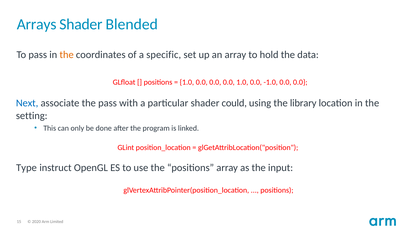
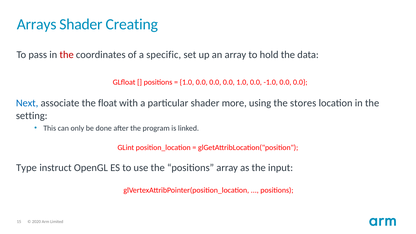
Blended: Blended -> Creating
the at (67, 55) colour: orange -> red
the pass: pass -> float
could: could -> more
library: library -> stores
